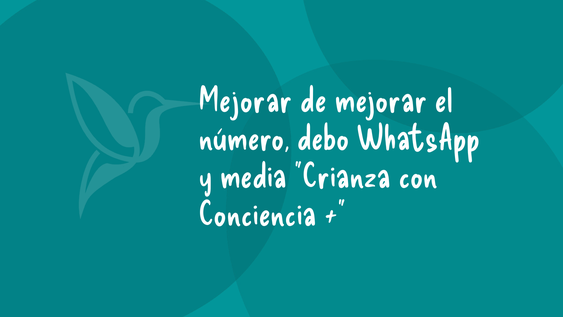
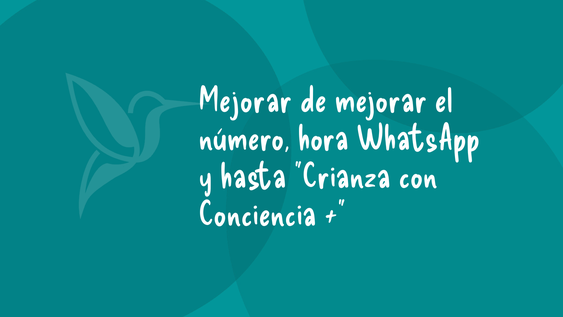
debo: debo -> hora
media: media -> hasta
